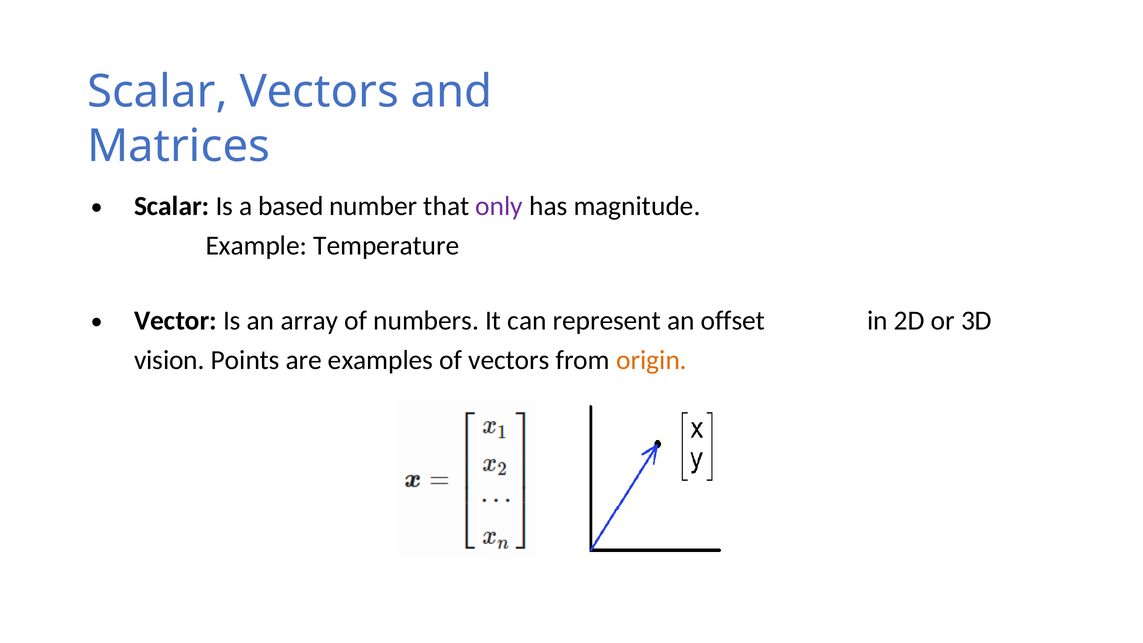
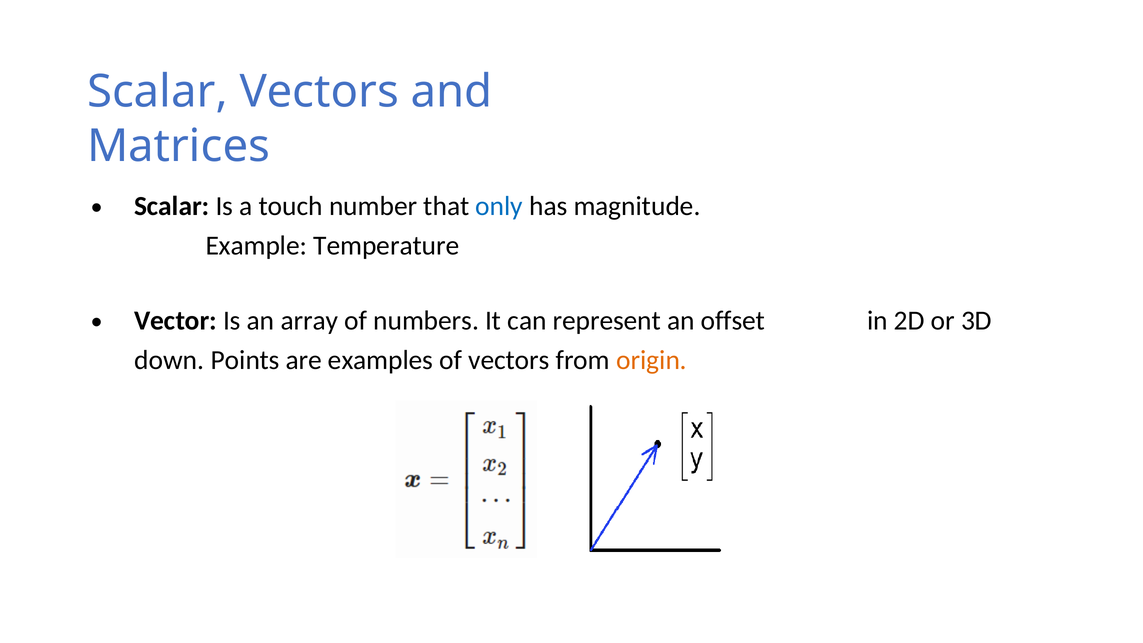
based: based -> touch
only colour: purple -> blue
vision: vision -> down
